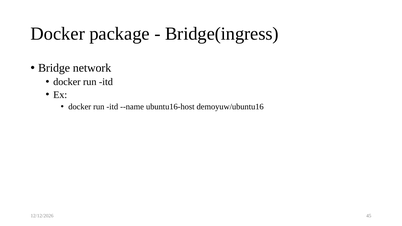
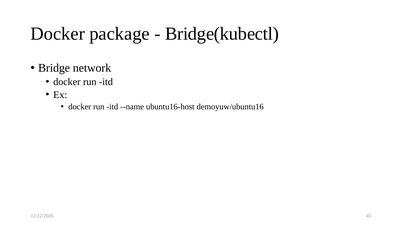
Bridge(ingress: Bridge(ingress -> Bridge(kubectl
